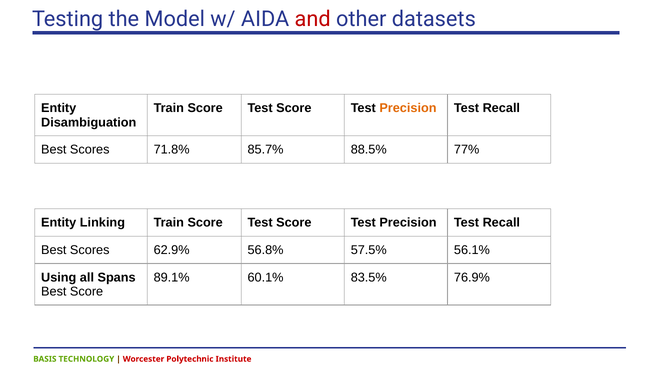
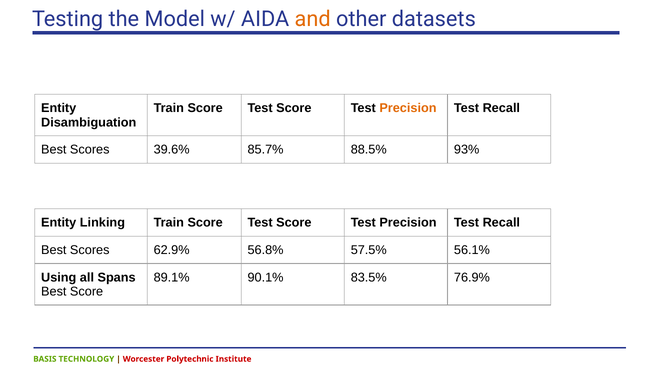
and colour: red -> orange
71.8%: 71.8% -> 39.6%
77%: 77% -> 93%
60.1%: 60.1% -> 90.1%
